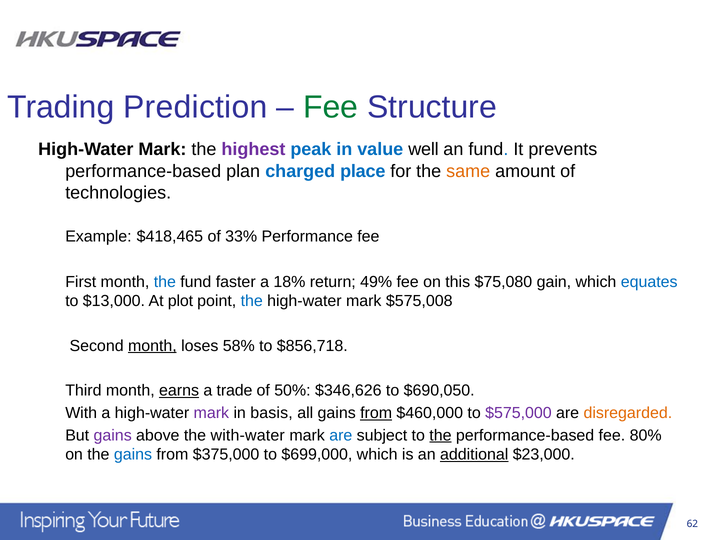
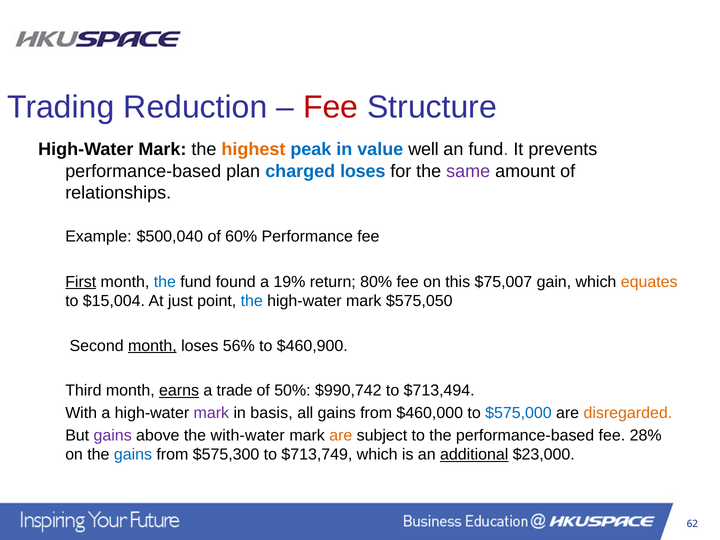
Prediction: Prediction -> Reduction
Fee at (331, 107) colour: green -> red
highest colour: purple -> orange
charged place: place -> loses
same colour: orange -> purple
technologies: technologies -> relationships
$418,465: $418,465 -> $500,040
33%: 33% -> 60%
First underline: none -> present
faster: faster -> found
18%: 18% -> 19%
49%: 49% -> 80%
$75,080: $75,080 -> $75,007
equates colour: blue -> orange
$13,000: $13,000 -> $15,004
plot: plot -> just
$575,008: $575,008 -> $575,050
58%: 58% -> 56%
$856,718: $856,718 -> $460,900
$346,626: $346,626 -> $990,742
$690,050: $690,050 -> $713,494
from at (376, 413) underline: present -> none
$575,000 colour: purple -> blue
are at (341, 435) colour: blue -> orange
the at (440, 435) underline: present -> none
80%: 80% -> 28%
$375,000: $375,000 -> $575,300
$699,000: $699,000 -> $713,749
